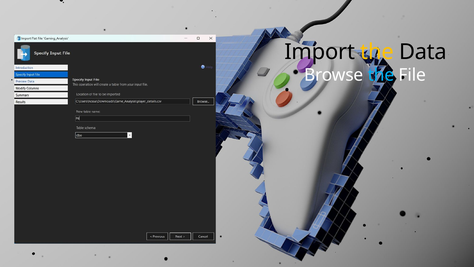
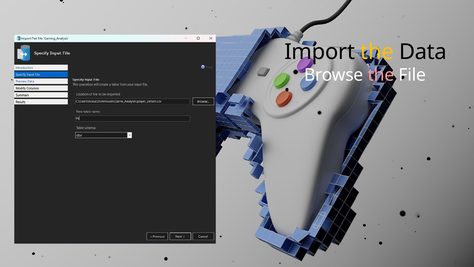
the at (381, 75) colour: light blue -> pink
